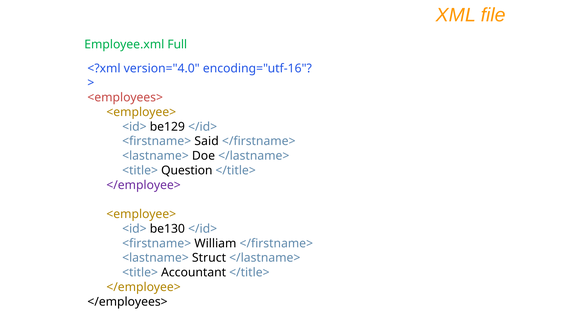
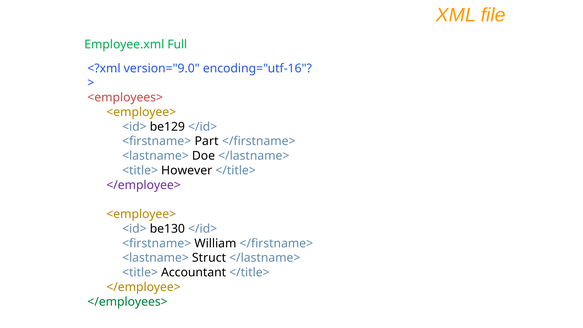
version="4.0: version="4.0 -> version="9.0
Said: Said -> Part
Question: Question -> However
</employees> colour: black -> green
